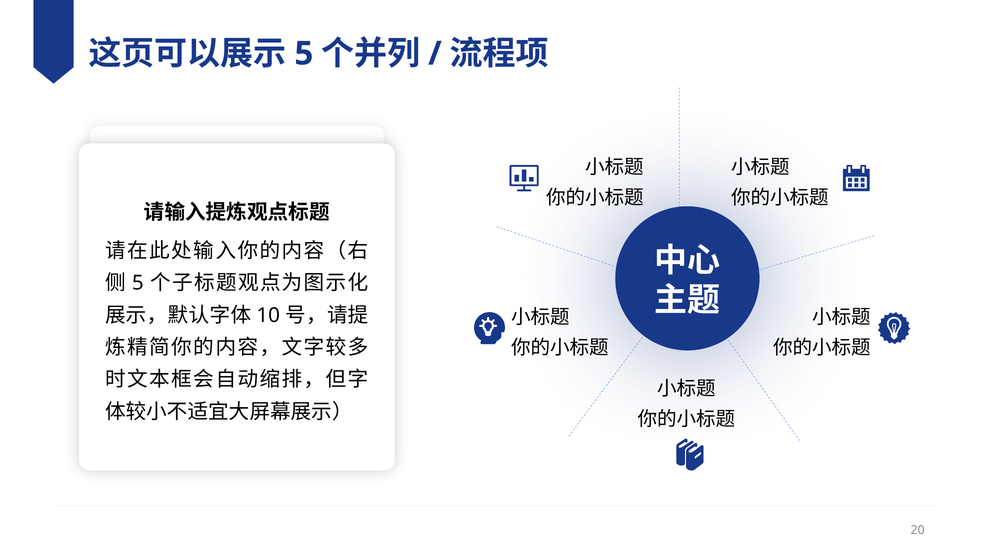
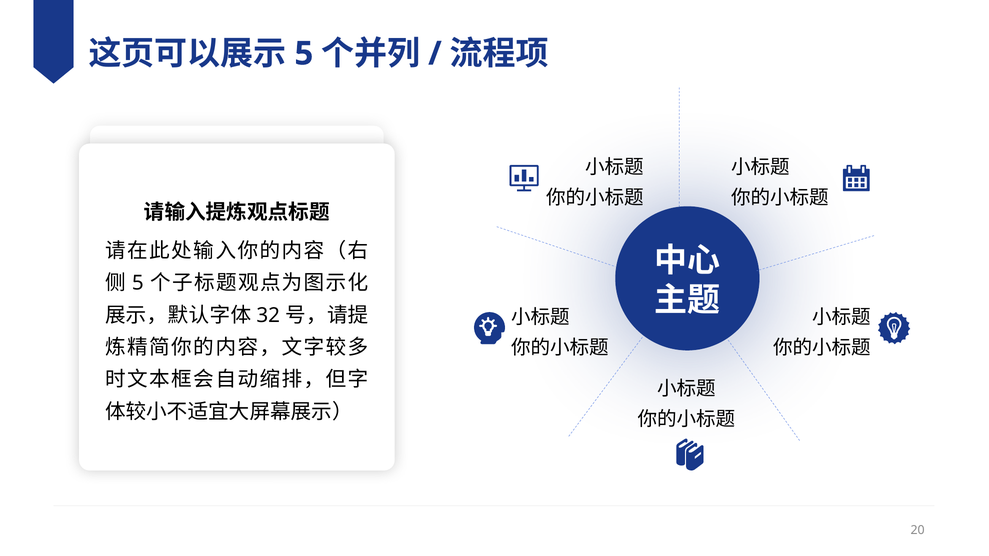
10: 10 -> 32
